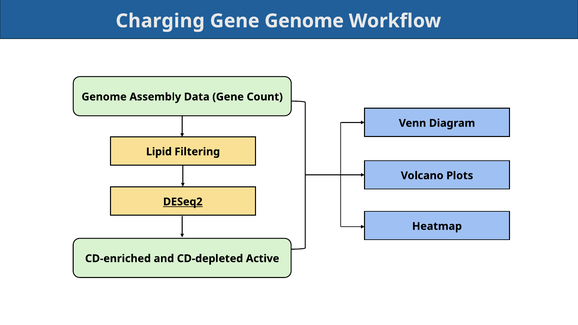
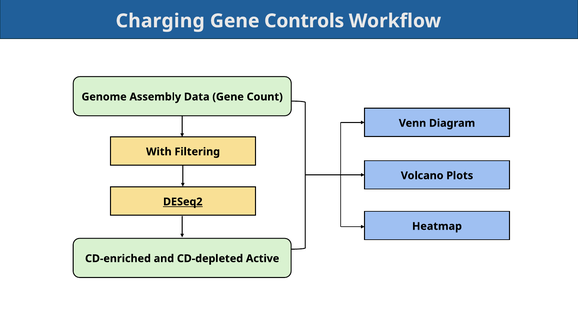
Gene Genome: Genome -> Controls
Lipid: Lipid -> With
